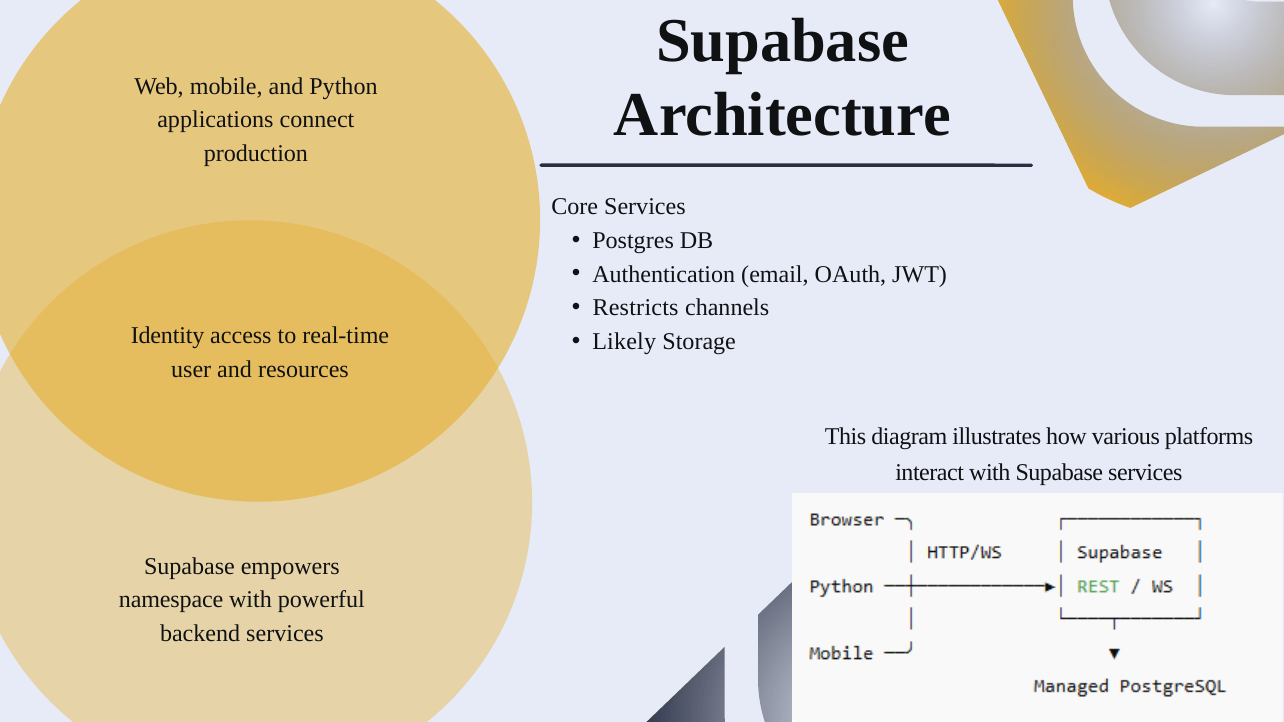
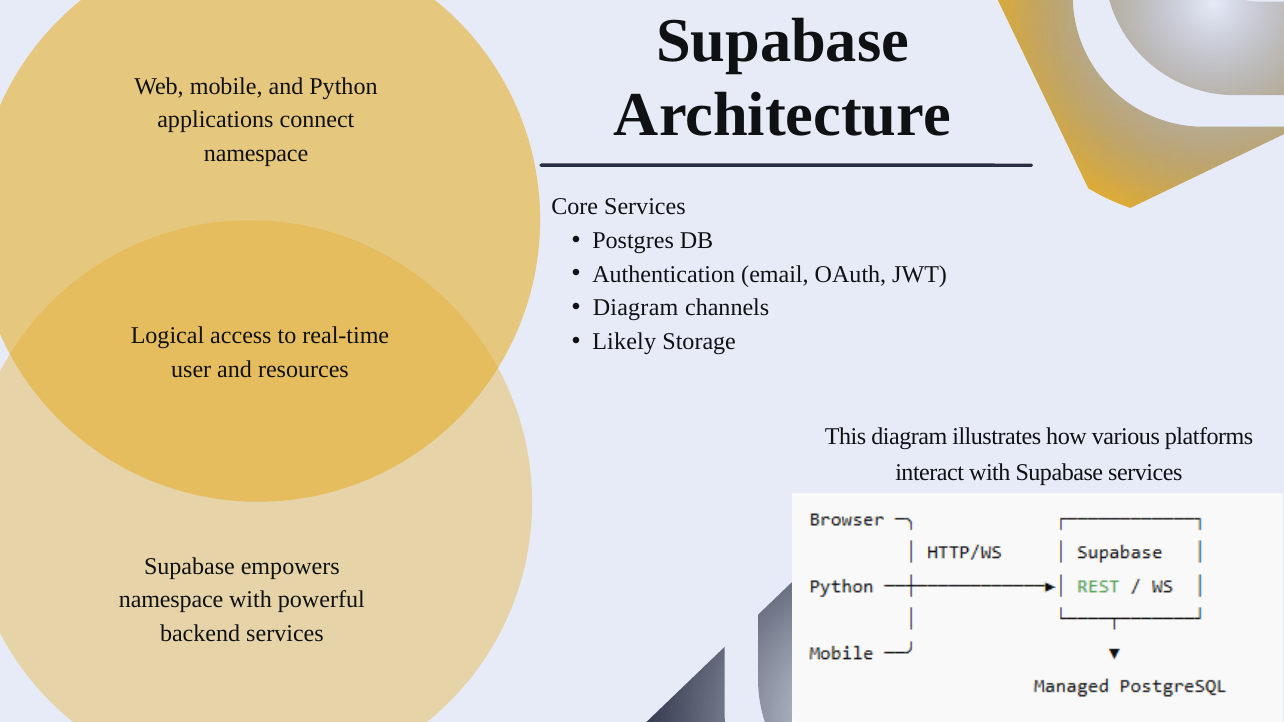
production at (256, 154): production -> namespace
Restricts at (636, 308): Restricts -> Diagram
Identity: Identity -> Logical
